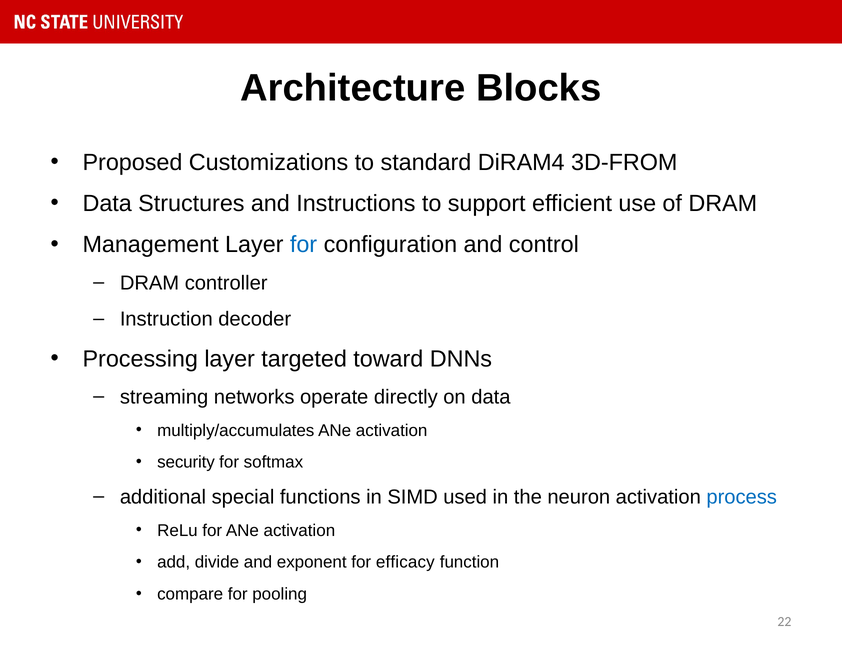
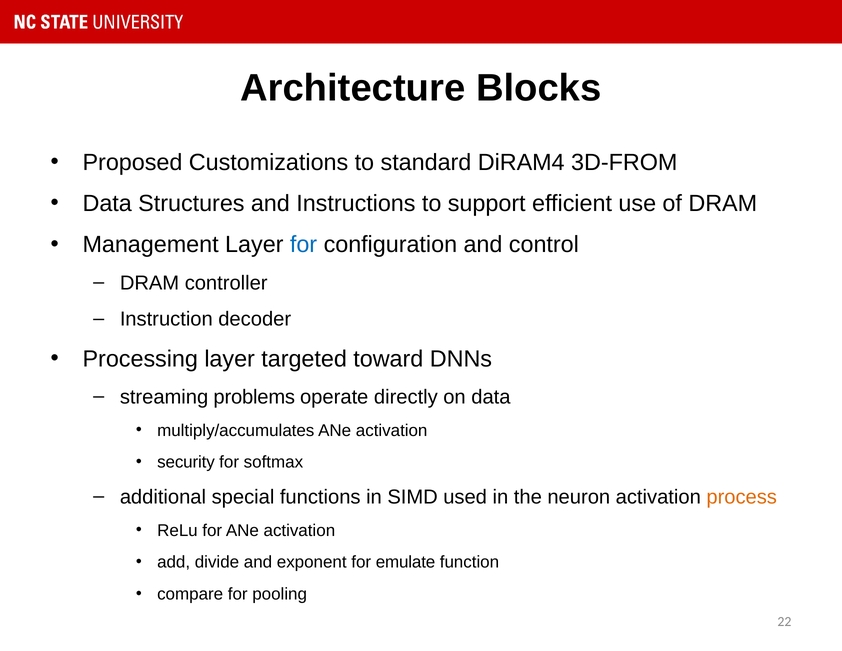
networks: networks -> problems
process colour: blue -> orange
efficacy: efficacy -> emulate
